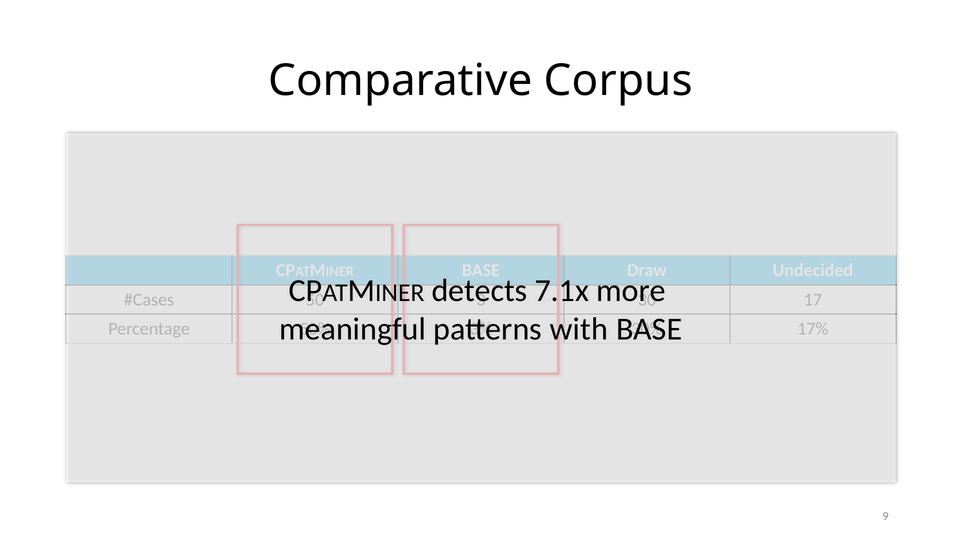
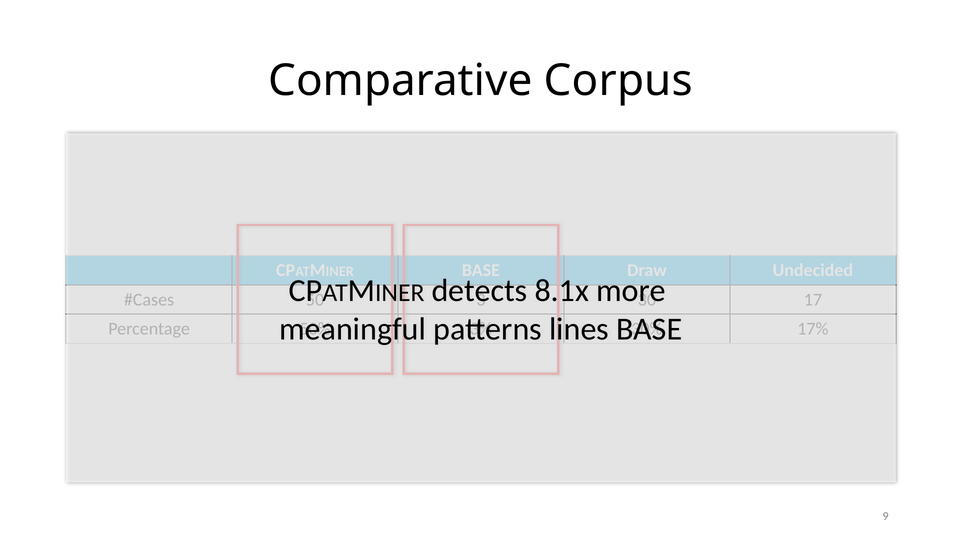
7.1x: 7.1x -> 8.1x
with: with -> lines
